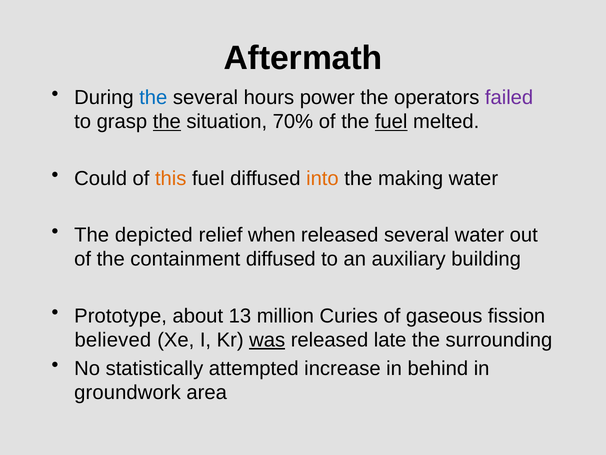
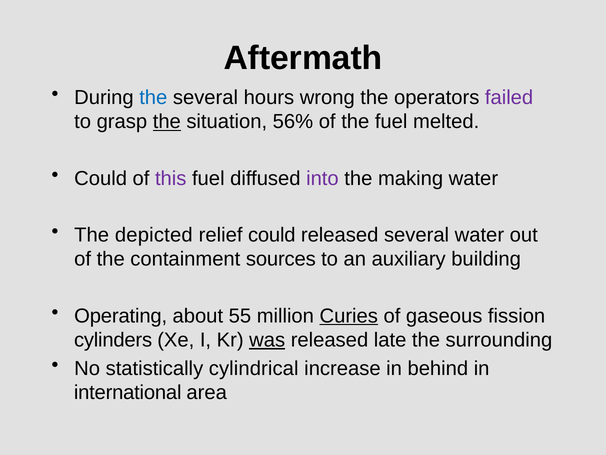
power: power -> wrong
70%: 70% -> 56%
fuel at (391, 122) underline: present -> none
this colour: orange -> purple
into colour: orange -> purple
relief when: when -> could
containment diffused: diffused -> sources
Prototype: Prototype -> Operating
13: 13 -> 55
Curies underline: none -> present
believed: believed -> cylinders
attempted: attempted -> cylindrical
groundwork: groundwork -> international
